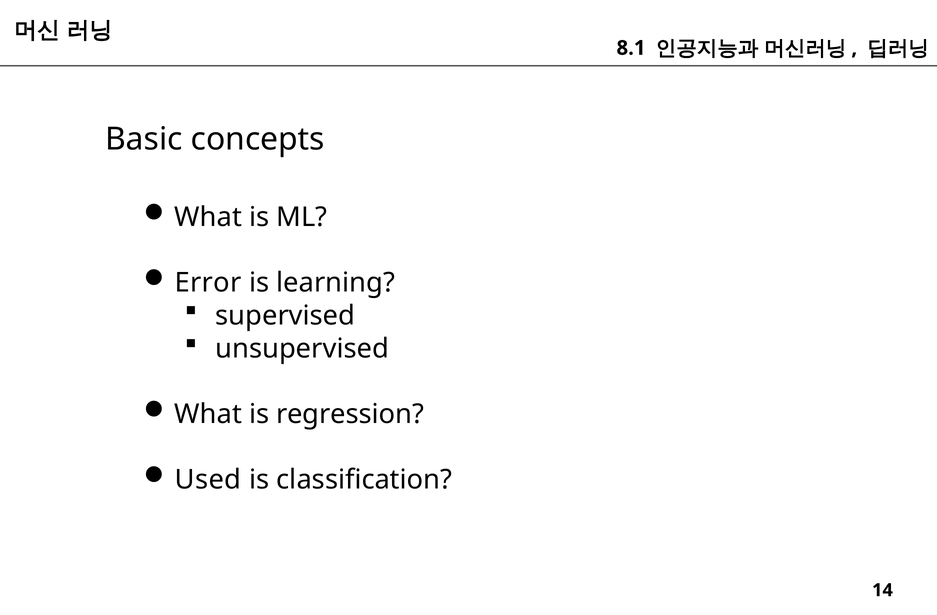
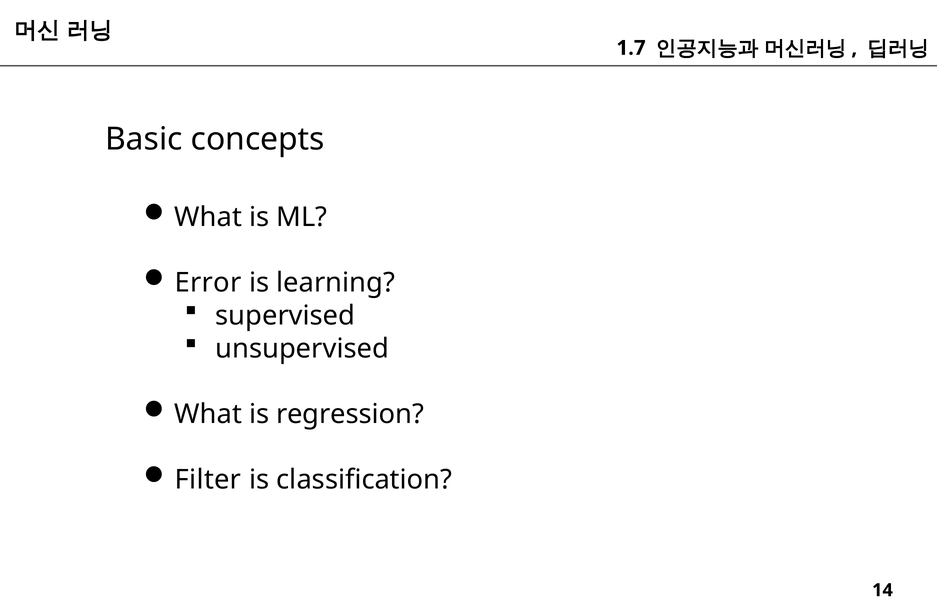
8.1: 8.1 -> 1.7
Used: Used -> Filter
